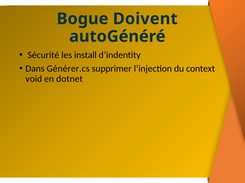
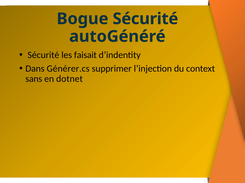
Bogue Doivent: Doivent -> Sécurité
install: install -> faisait
void: void -> sans
